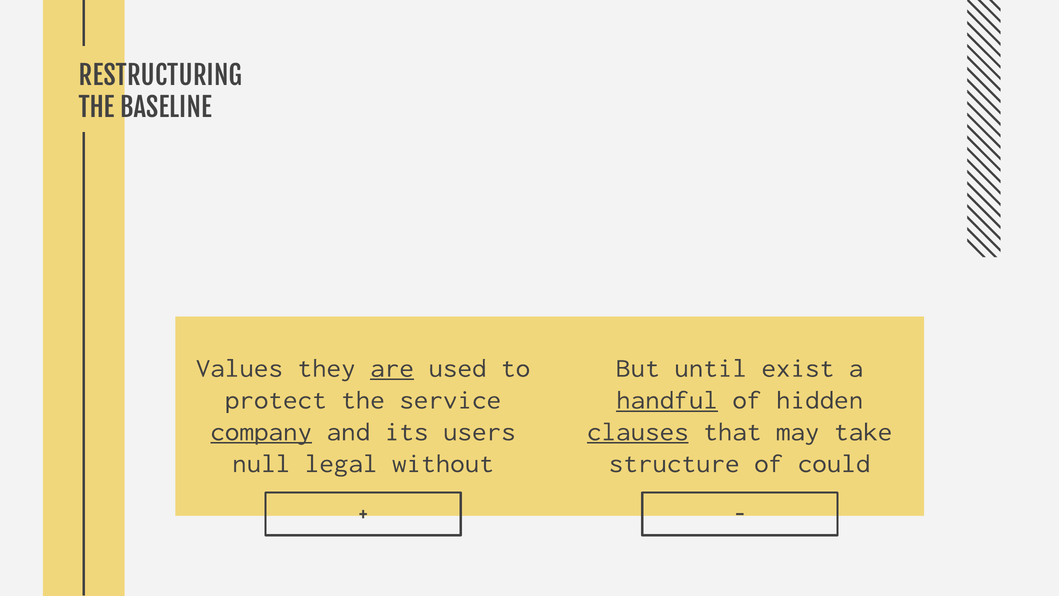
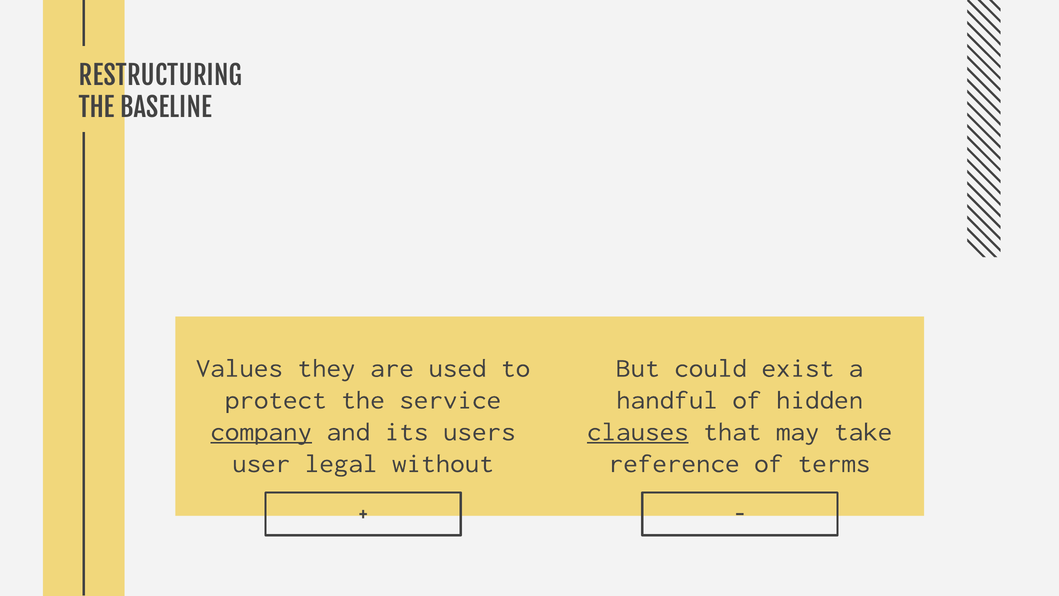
are underline: present -> none
until: until -> could
handful underline: present -> none
null: null -> user
structure: structure -> reference
could: could -> terms
